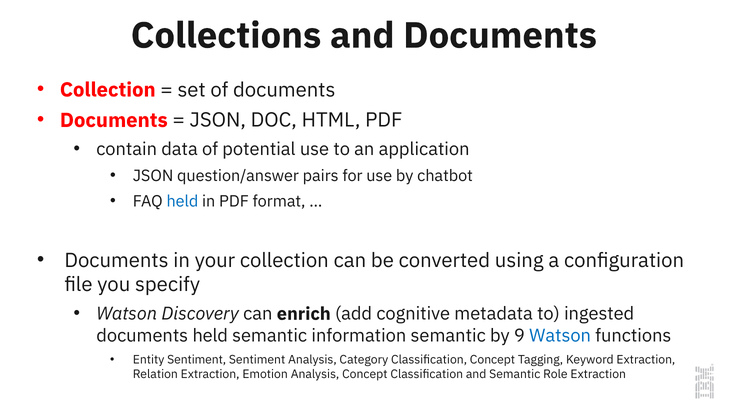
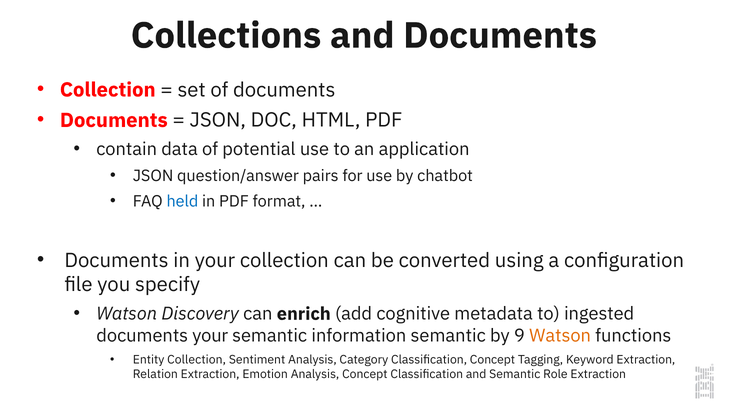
documents held: held -> your
Watson at (560, 335) colour: blue -> orange
Entity Sentiment: Sentiment -> Collection
